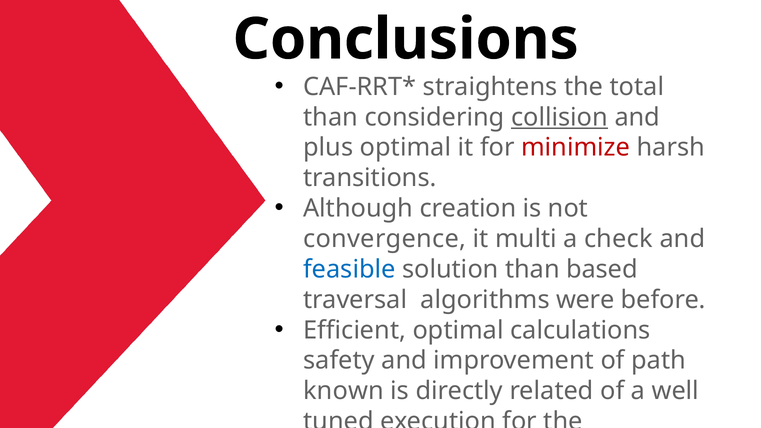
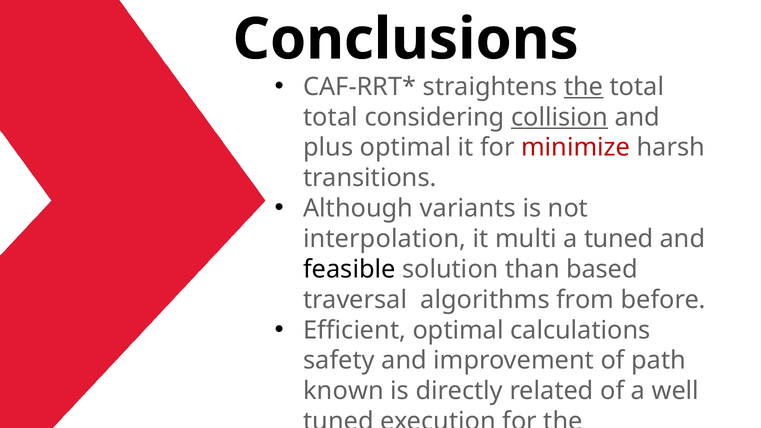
the at (584, 87) underline: none -> present
than at (331, 117): than -> total
creation: creation -> variants
convergence: convergence -> interpolation
a check: check -> tuned
feasible colour: blue -> black
were: were -> from
